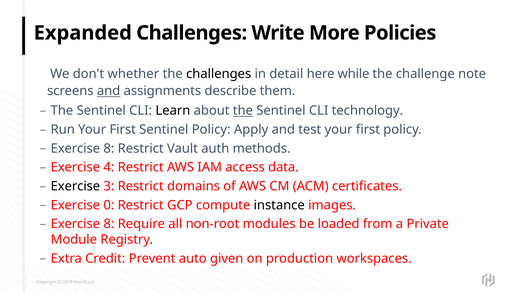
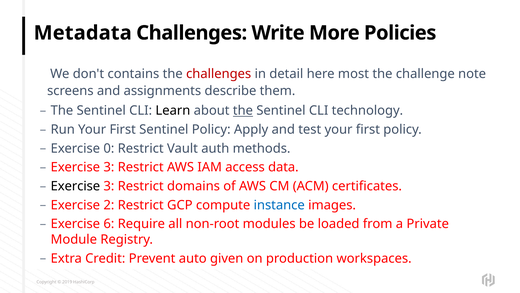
Expanded: Expanded -> Metadata
whether: whether -> contains
challenges at (219, 74) colour: black -> red
while: while -> most
and at (109, 91) underline: present -> none
8 at (109, 148): 8 -> 0
4 at (109, 167): 4 -> 3
0: 0 -> 2
instance colour: black -> blue
8 at (109, 224): 8 -> 6
